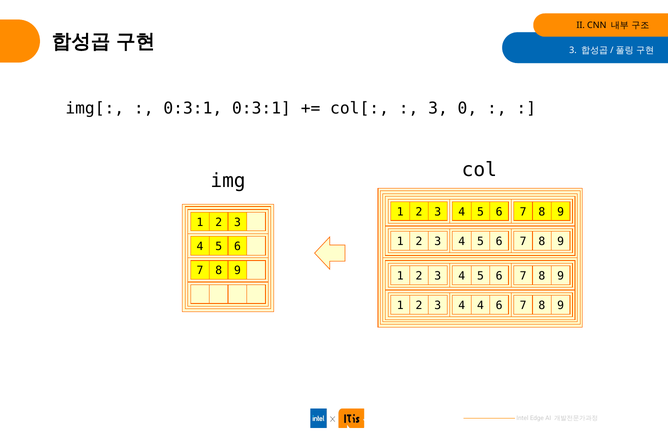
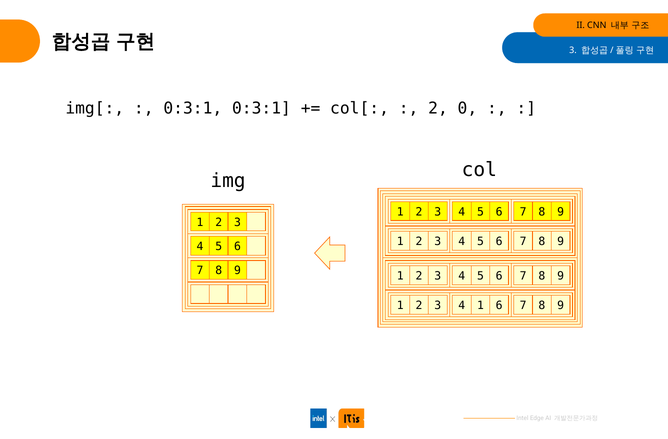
3 at (438, 108): 3 -> 2
4 4: 4 -> 1
